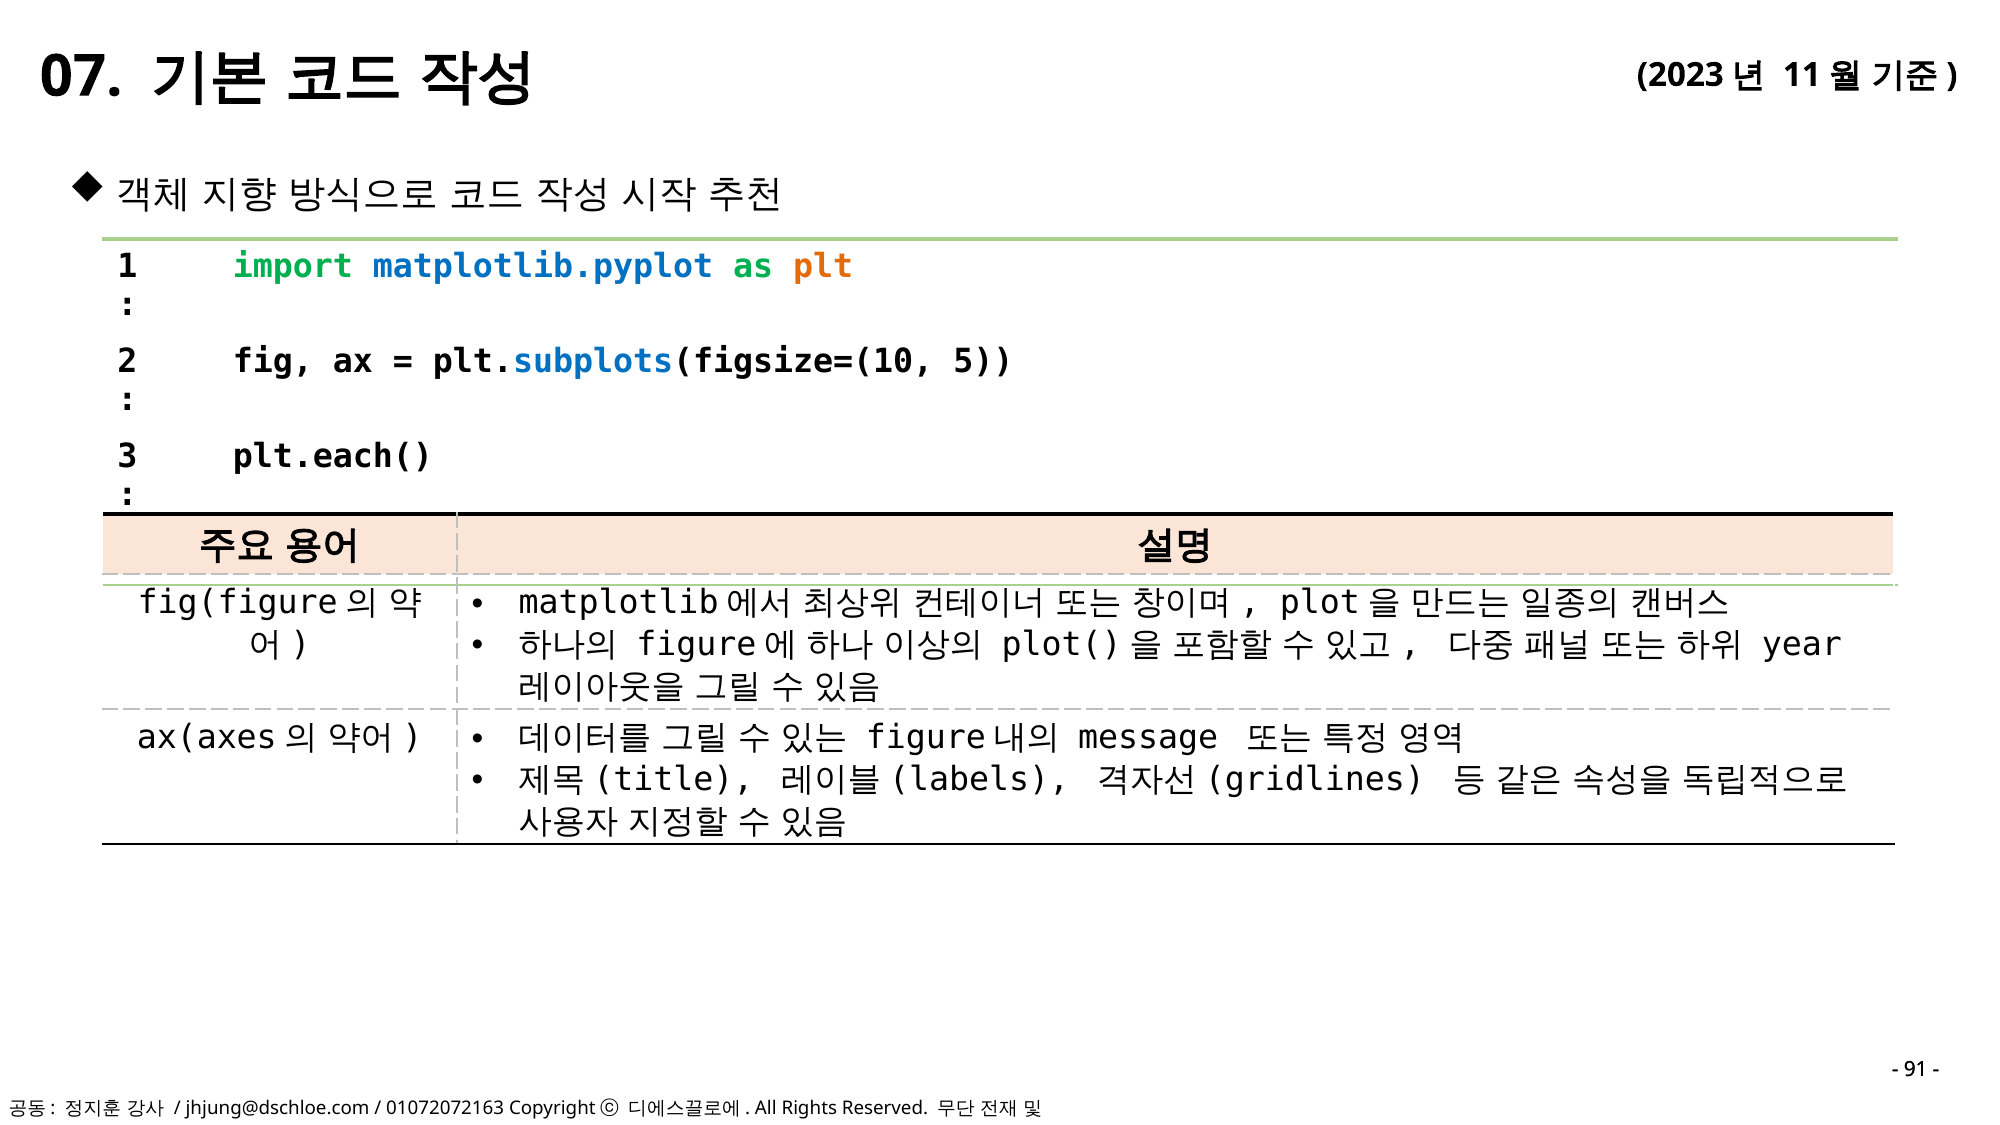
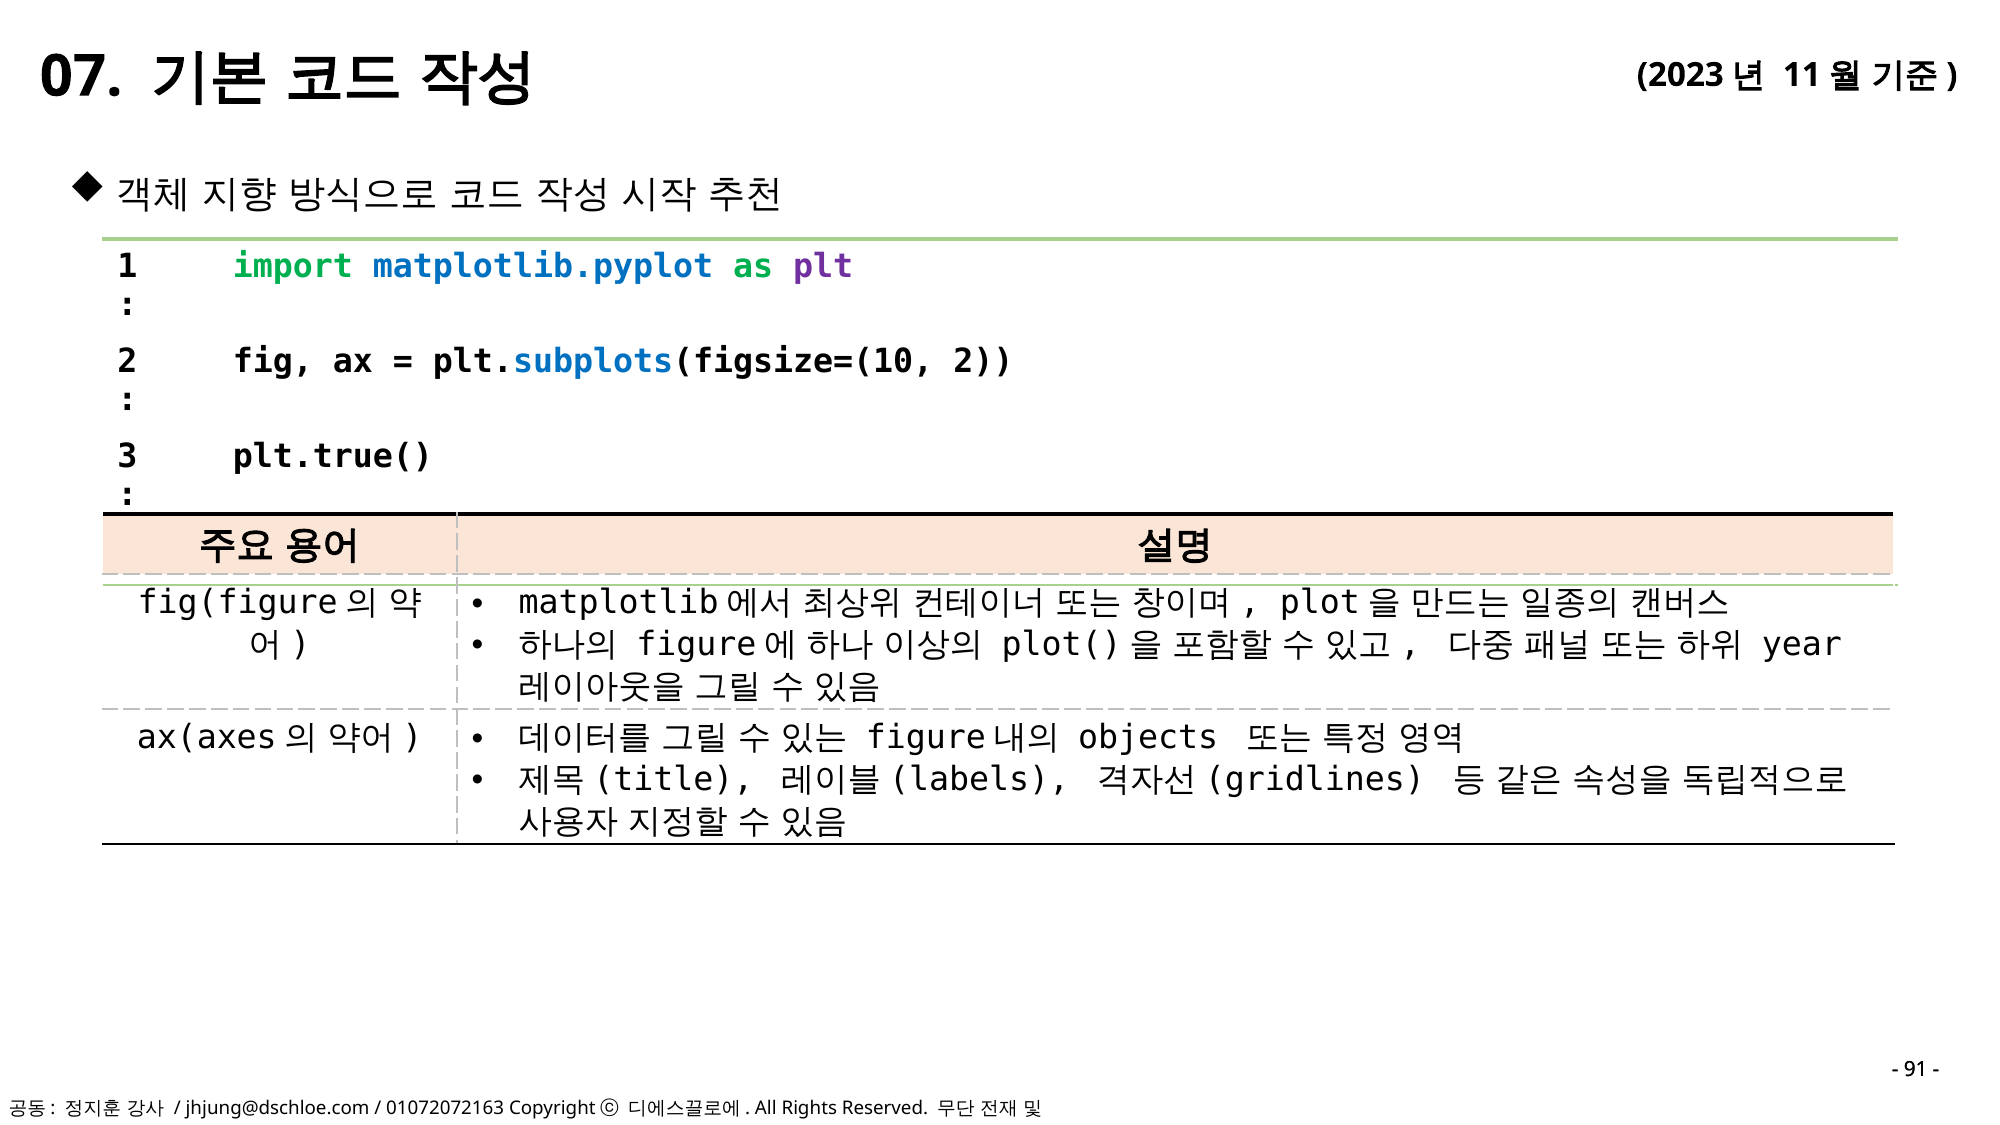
plt colour: orange -> purple
plt.subplots(figsize=(10 5: 5 -> 2
plt.each(: plt.each( -> plt.true(
message: message -> objects
